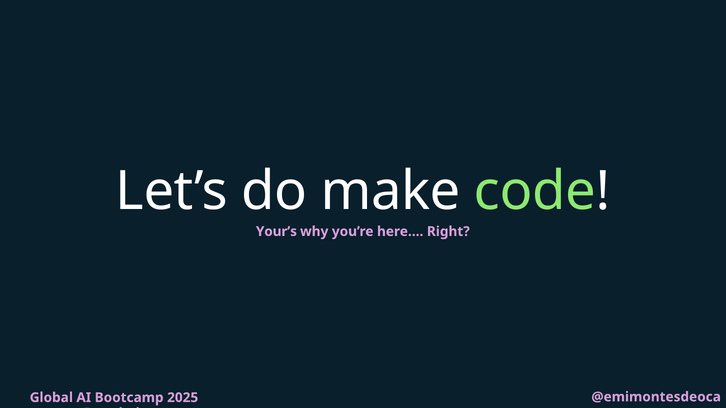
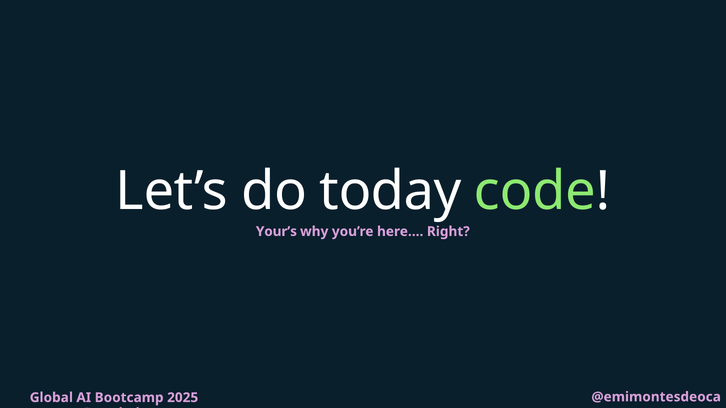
make: make -> today
